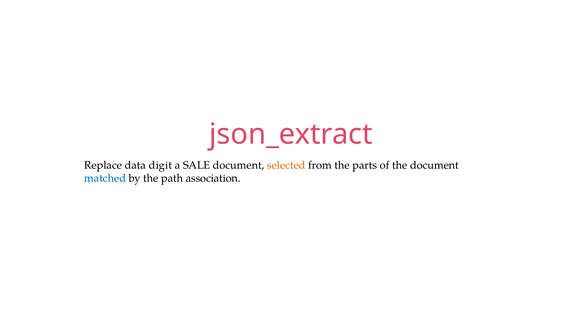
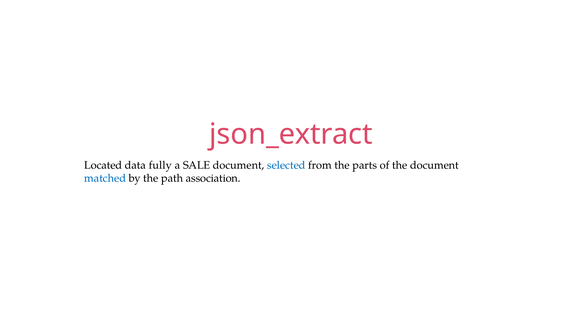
Replace: Replace -> Located
digit: digit -> fully
selected colour: orange -> blue
